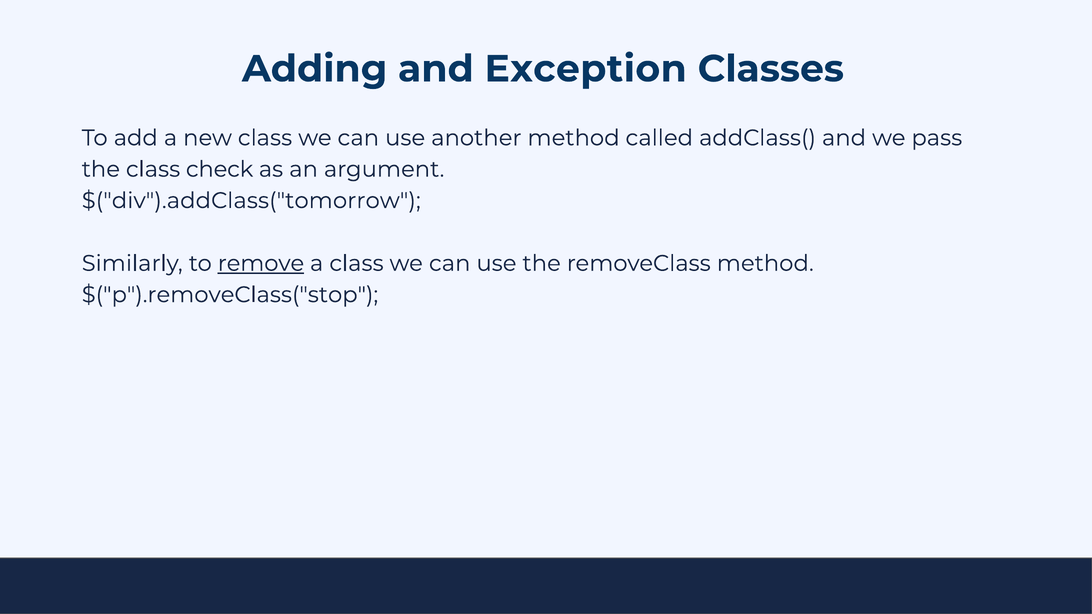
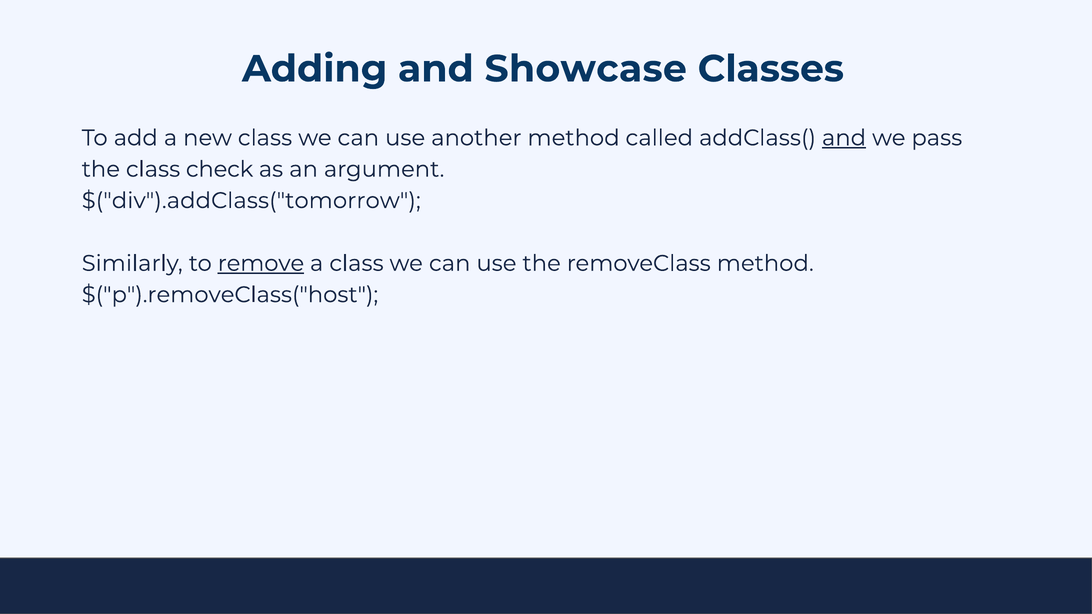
Exception: Exception -> Showcase
and at (844, 138) underline: none -> present
$("p").removeClass("stop: $("p").removeClass("stop -> $("p").removeClass("host
